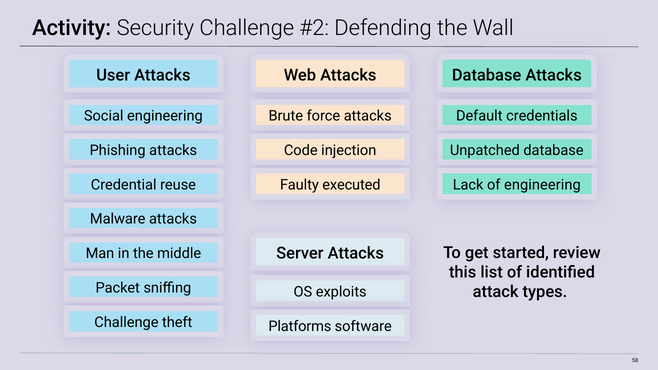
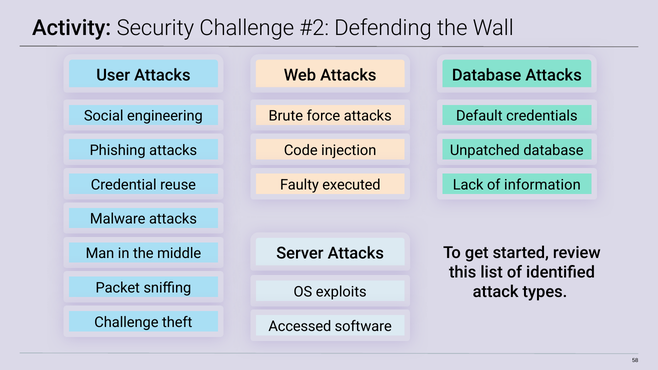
of engineering: engineering -> information
Platforms: Platforms -> Accessed
